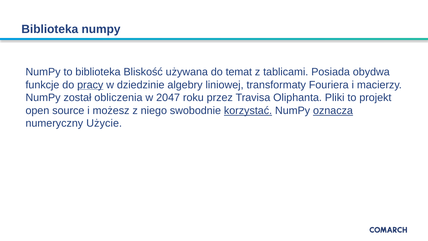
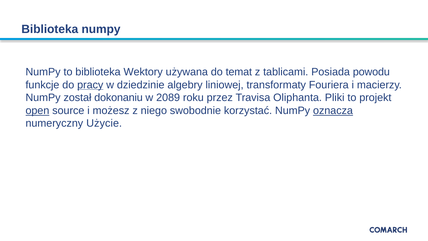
Bliskość: Bliskość -> Wektory
obydwa: obydwa -> powodu
obliczenia: obliczenia -> dokonaniu
2047: 2047 -> 2089
open underline: none -> present
korzystać underline: present -> none
